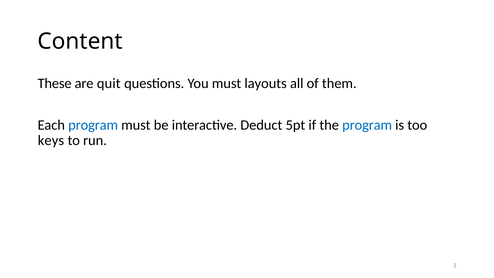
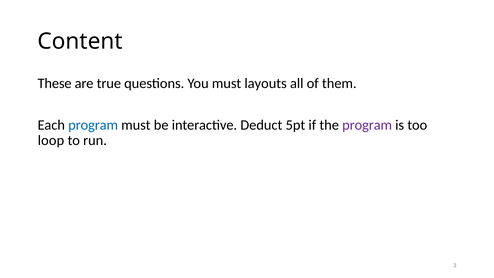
quit: quit -> true
program at (367, 125) colour: blue -> purple
keys: keys -> loop
